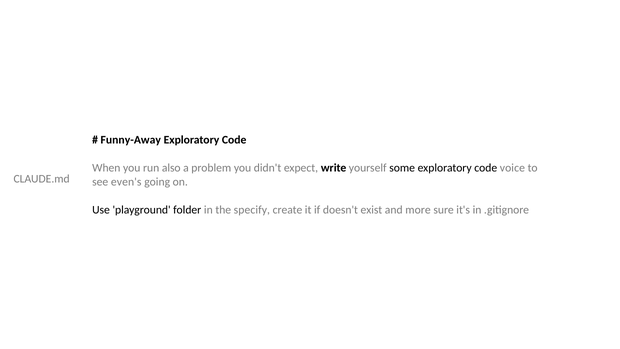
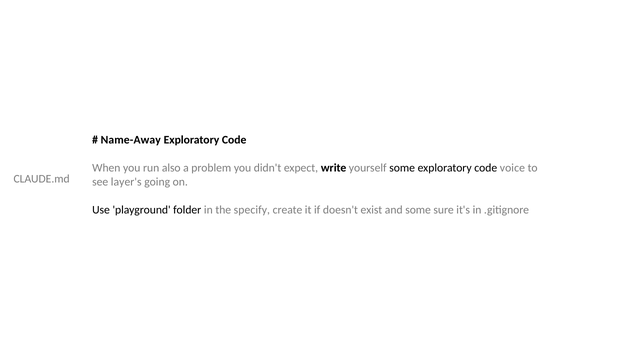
Funny-Away: Funny-Away -> Name-Away
even's: even's -> layer's
and more: more -> some
